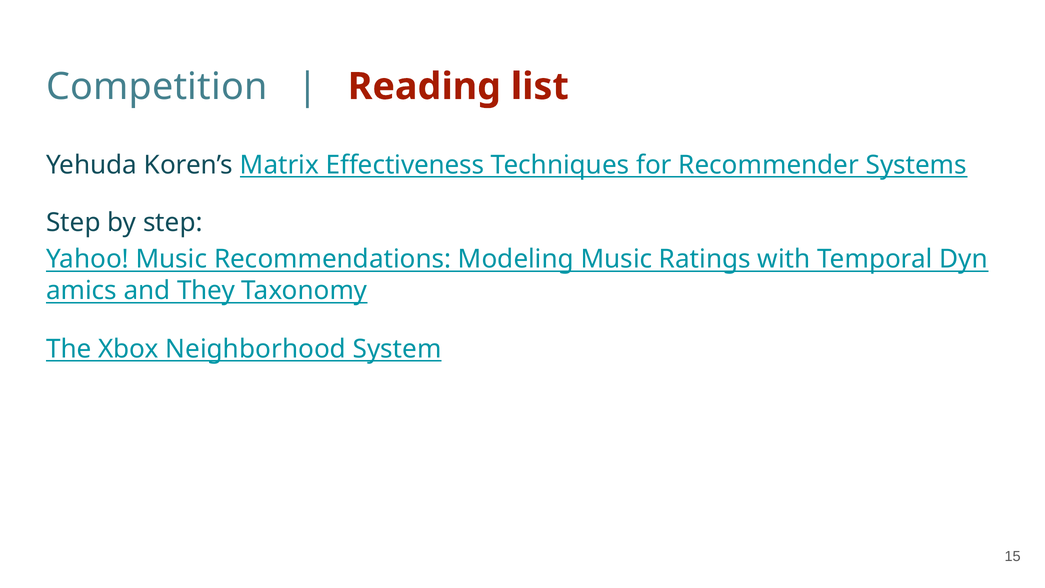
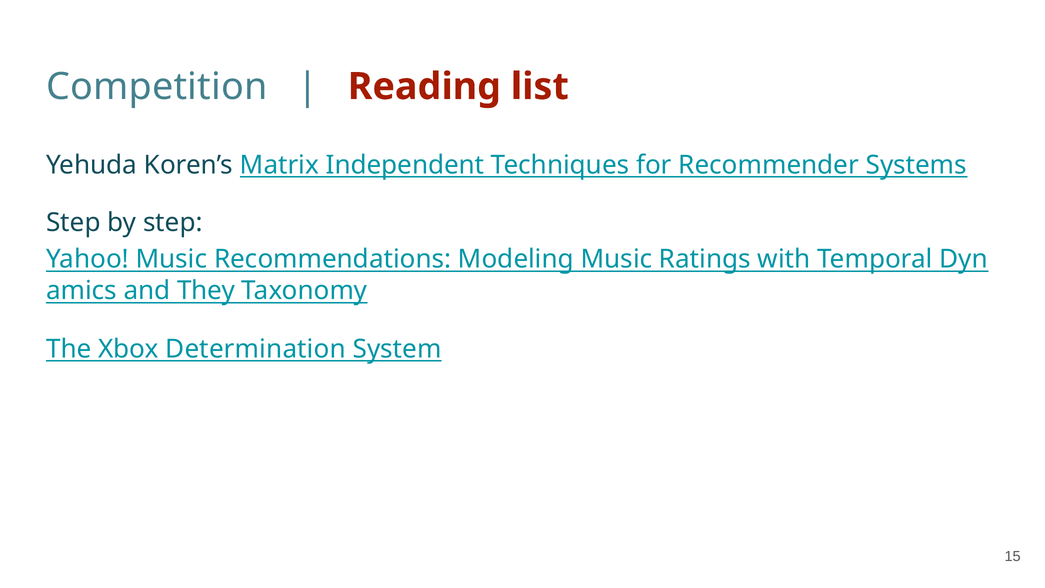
Effectiveness: Effectiveness -> Independent
Neighborhood: Neighborhood -> Determination
